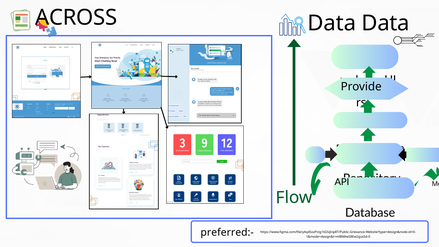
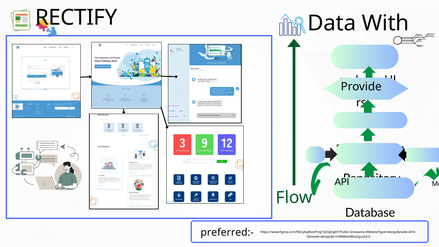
ACROSS: ACROSS -> RECTIFY
Data Data: Data -> With
